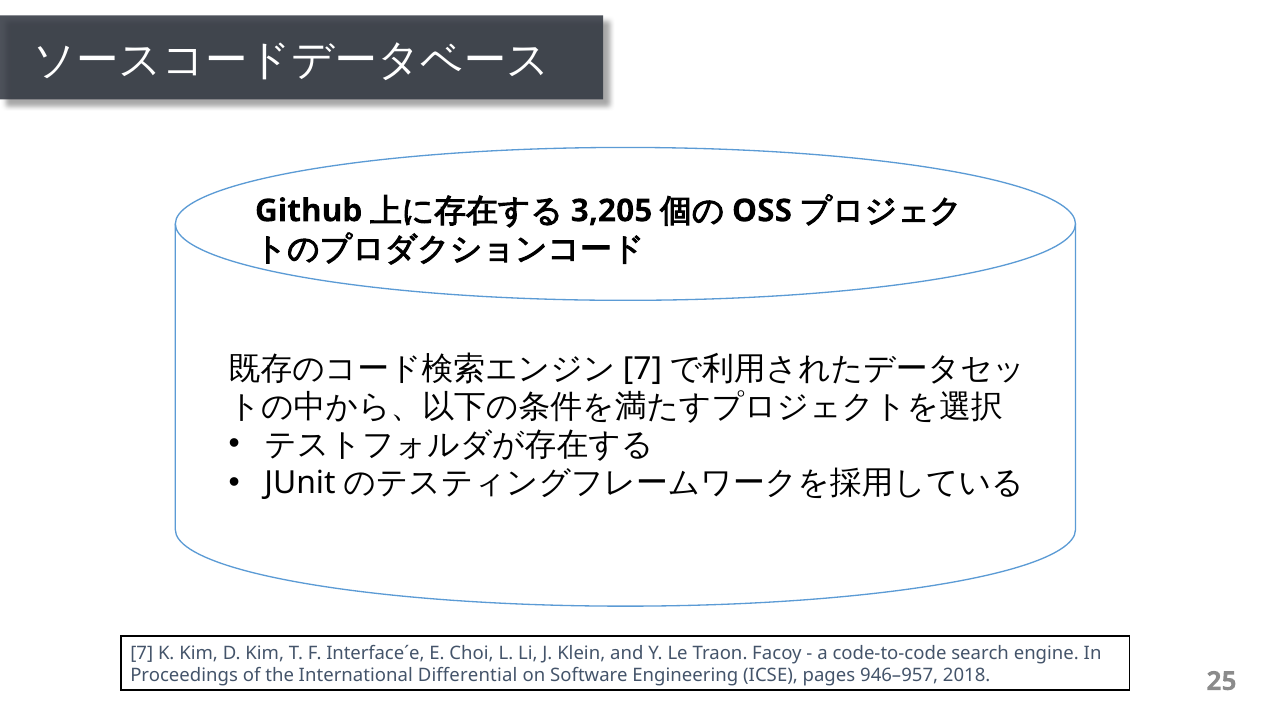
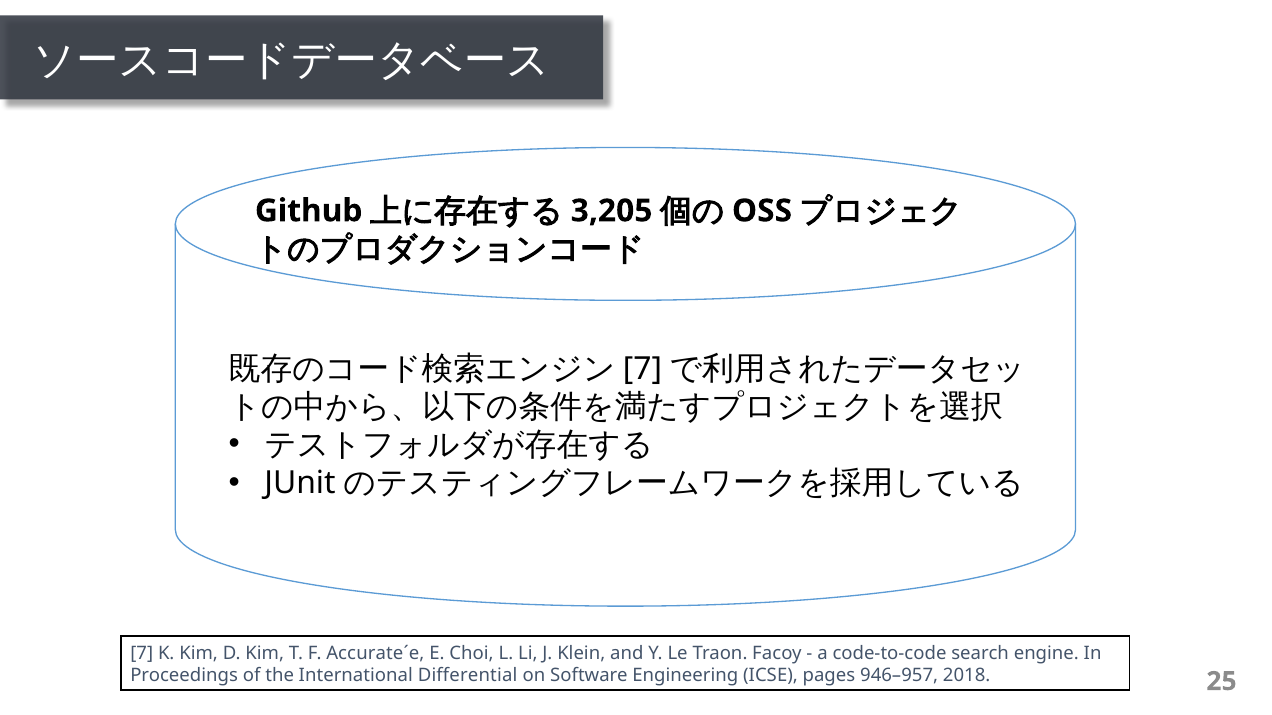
Interface´e: Interface´e -> Accurate´e
